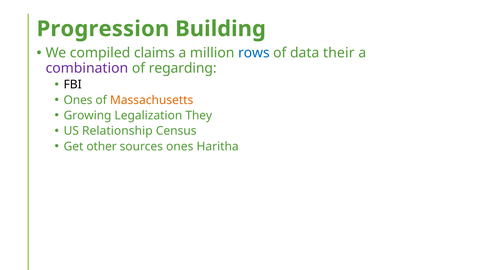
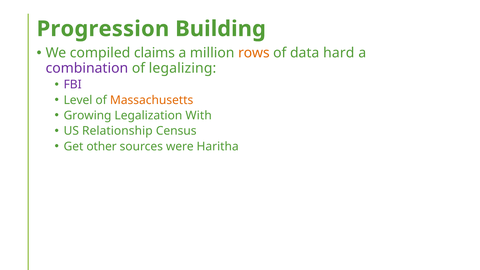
rows colour: blue -> orange
their: their -> hard
regarding: regarding -> legalizing
FBI colour: black -> purple
Ones at (78, 100): Ones -> Level
They: They -> With
sources ones: ones -> were
